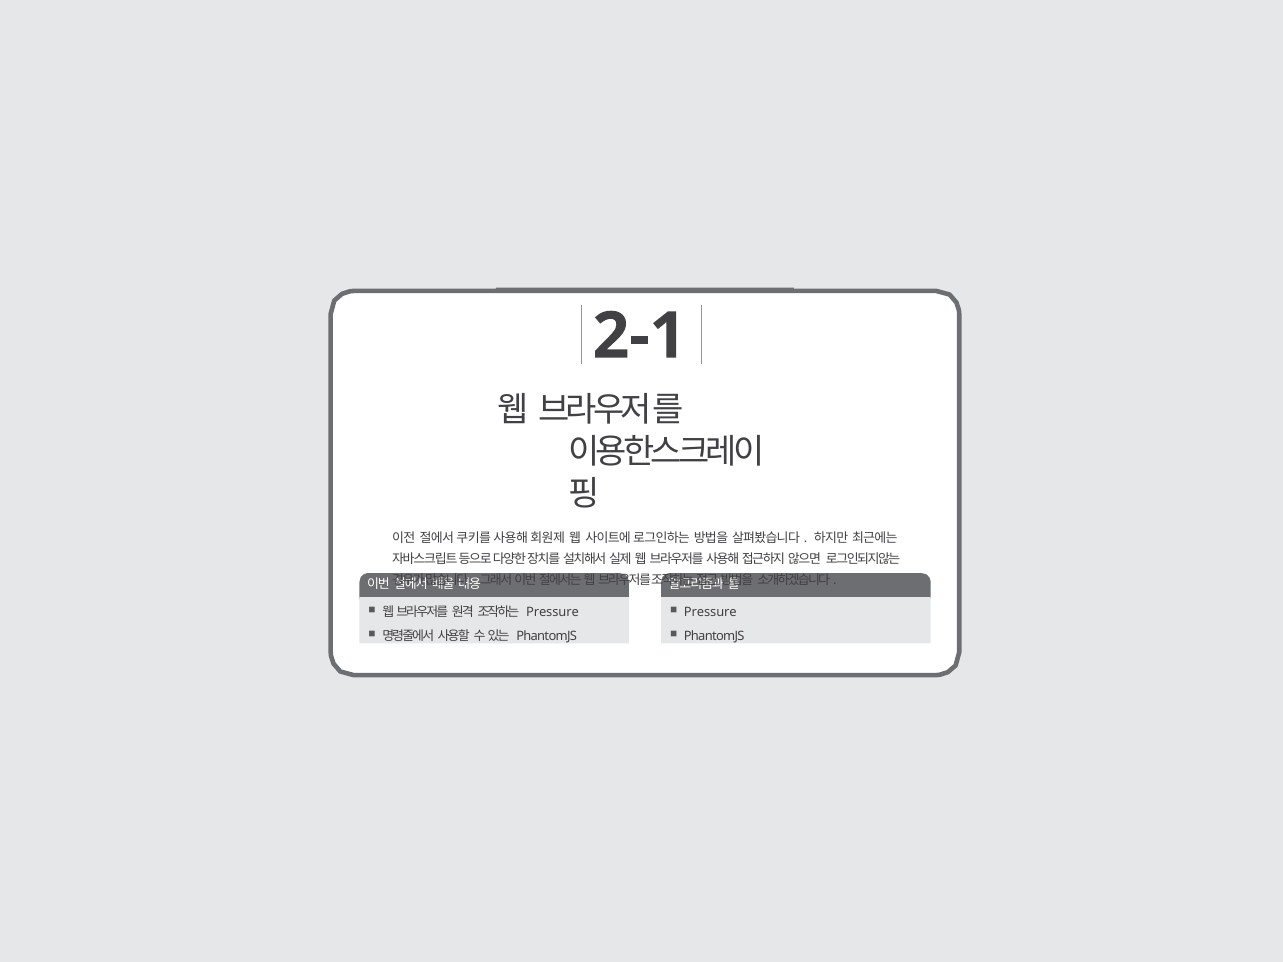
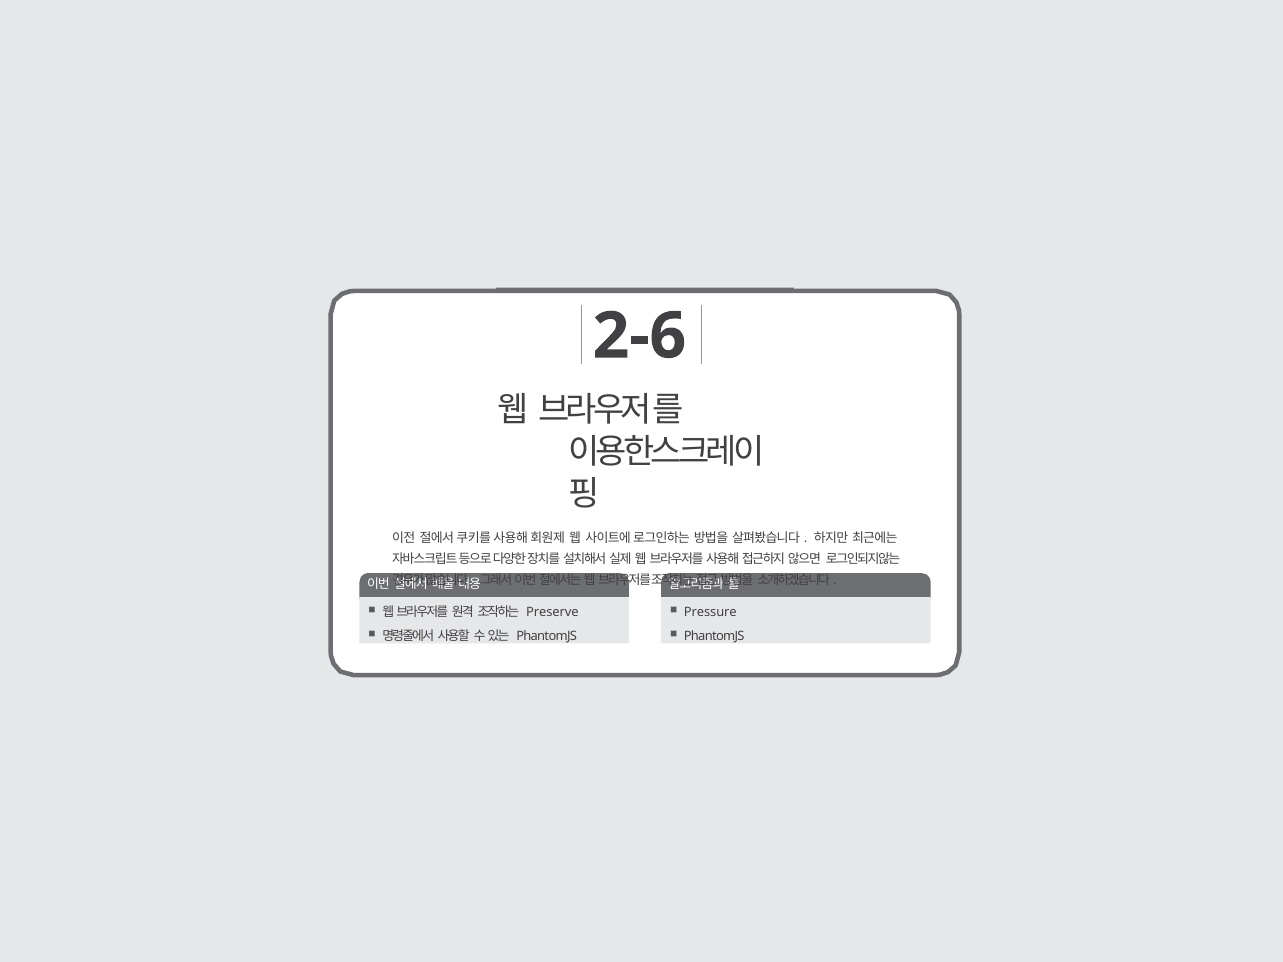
2-1: 2-1 -> 2-6
Pressure at (552, 612): Pressure -> Preserve
